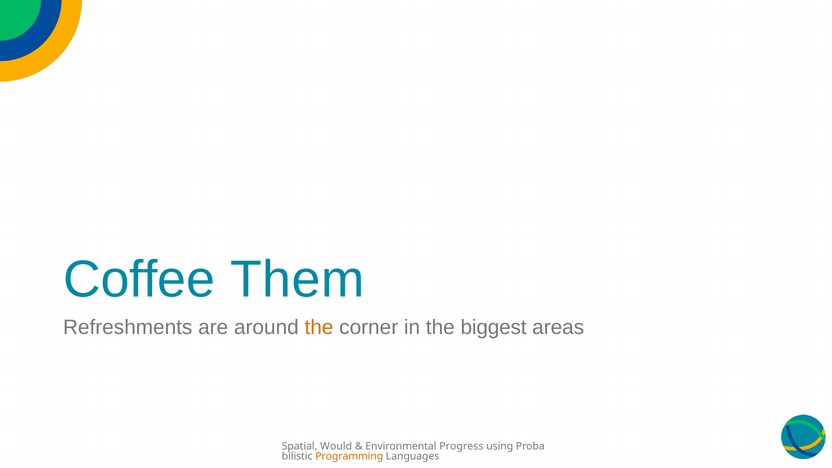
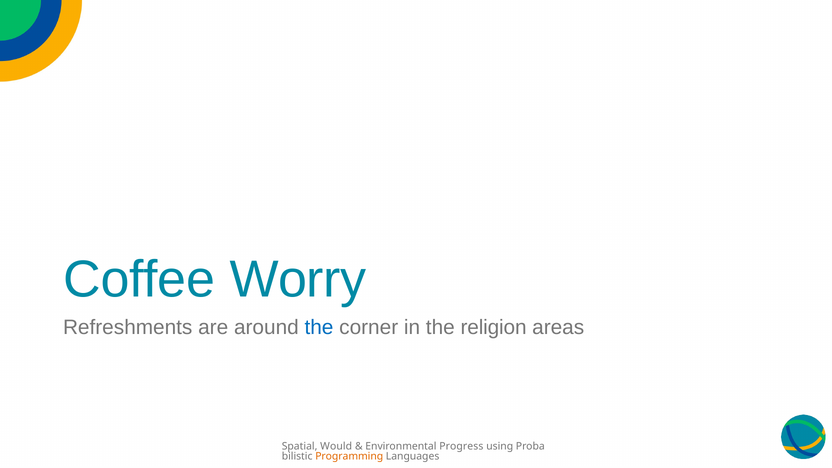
Them: Them -> Worry
the at (319, 327) colour: orange -> blue
biggest: biggest -> religion
